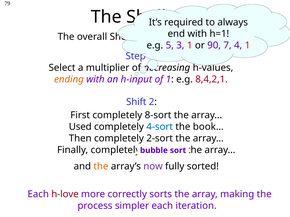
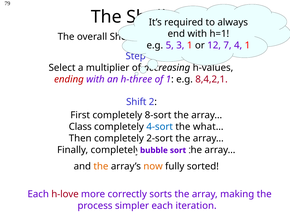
90: 90 -> 12
ending colour: orange -> red
h-input: h-input -> h-three
Used: Used -> Class
book…: book… -> what…
now colour: purple -> orange
